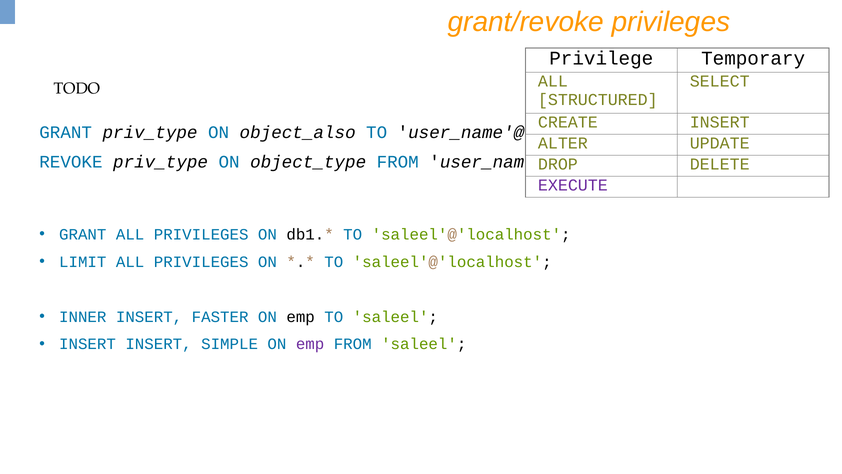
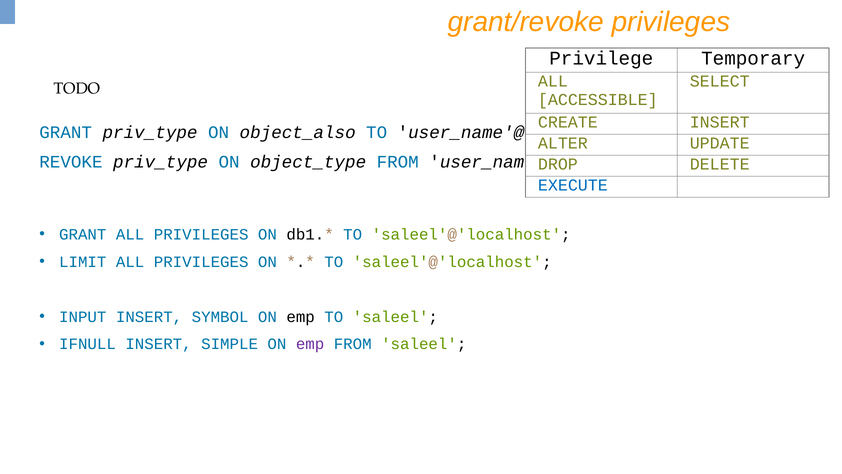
STRUCTURED: STRUCTURED -> ACCESSIBLE
EXECUTE colour: purple -> blue
INNER: INNER -> INPUT
FASTER: FASTER -> SYMBOL
INSERT at (87, 344): INSERT -> IFNULL
